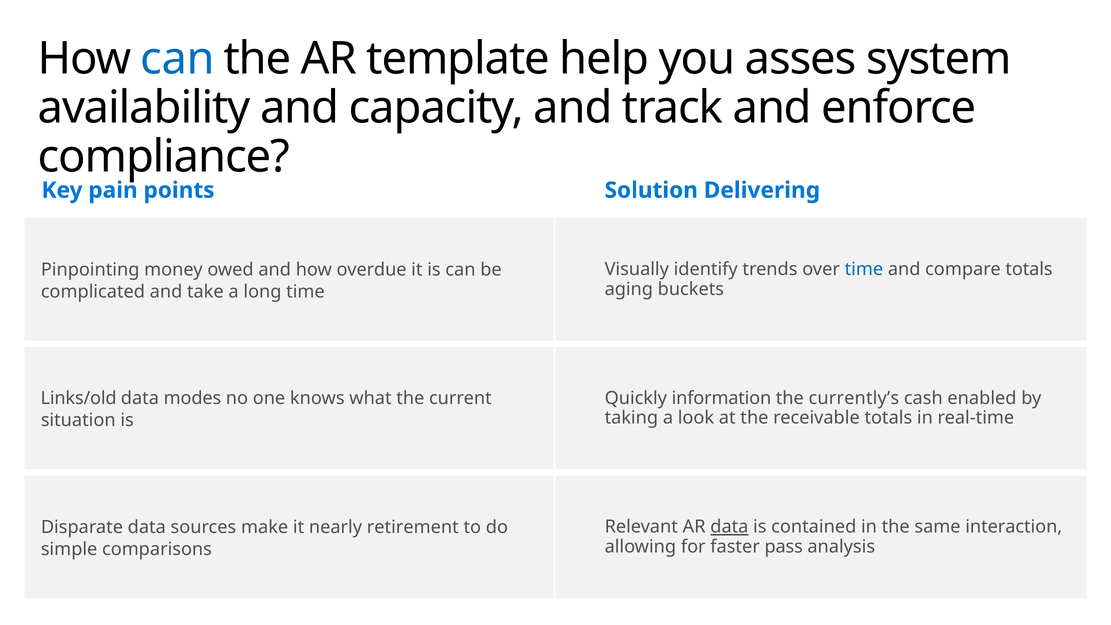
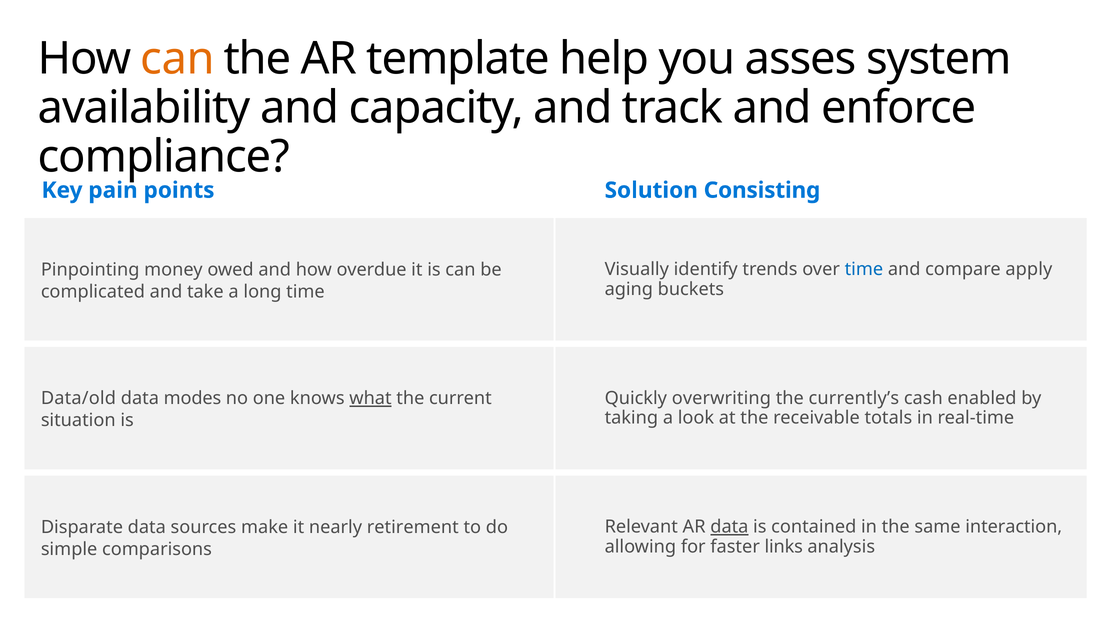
can at (178, 59) colour: blue -> orange
Delivering: Delivering -> Consisting
compare totals: totals -> apply
information: information -> overwriting
Links/old: Links/old -> Data/old
what underline: none -> present
pass: pass -> links
